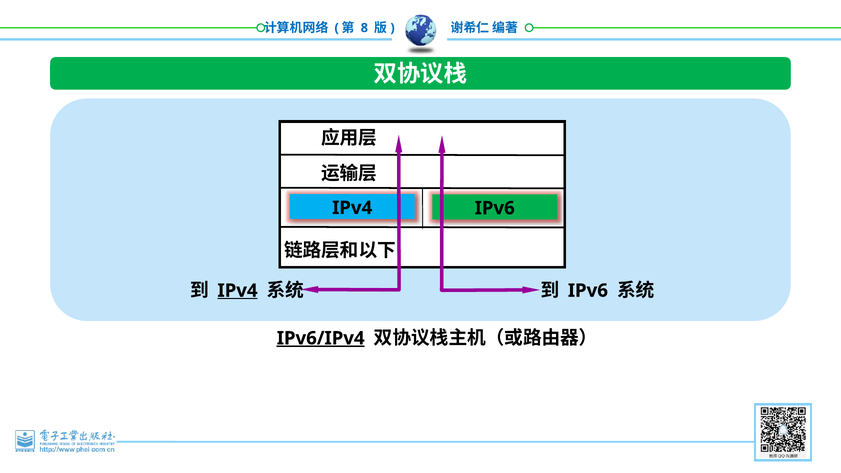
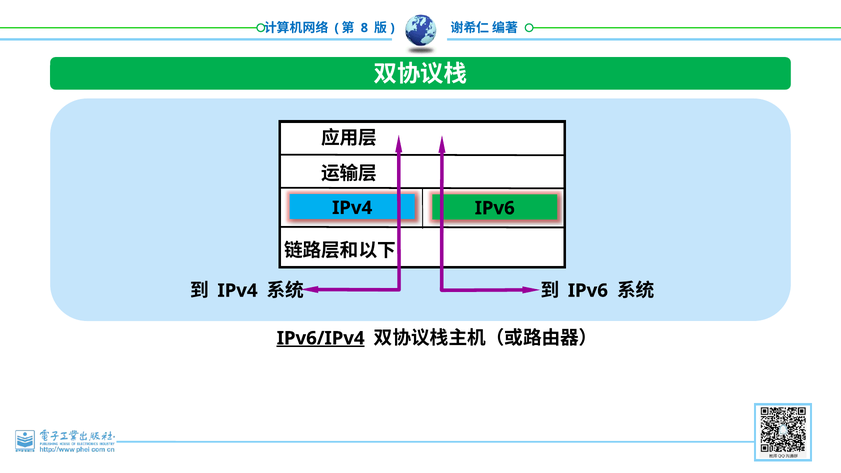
IPv4 at (238, 291) underline: present -> none
